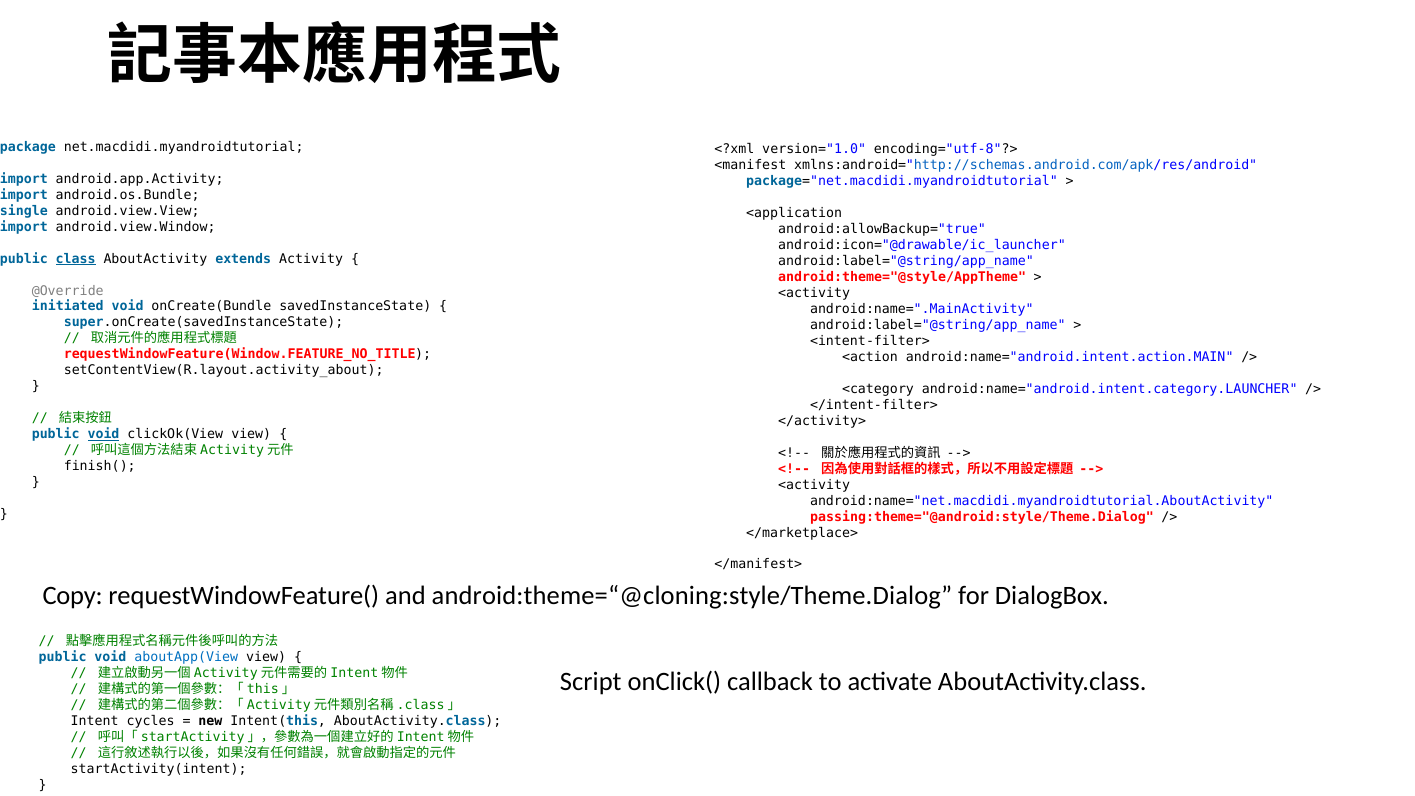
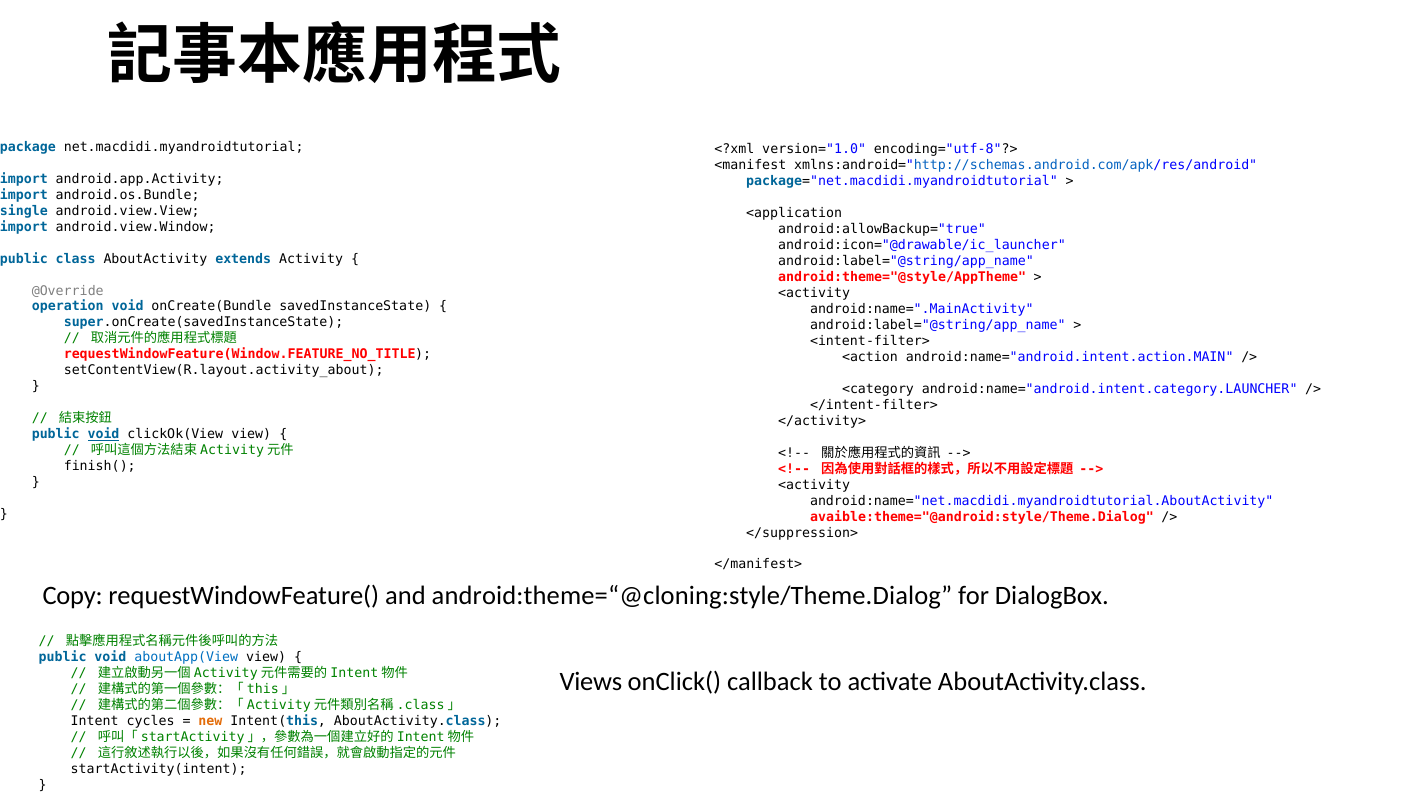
class underline: present -> none
initiated: initiated -> operation
passing:theme="@android:style/Theme.Dialog: passing:theme="@android:style/Theme.Dialog -> avaible:theme="@android:style/Theme.Dialog
</marketplace>: </marketplace> -> </suppression>
Script: Script -> Views
new colour: black -> orange
